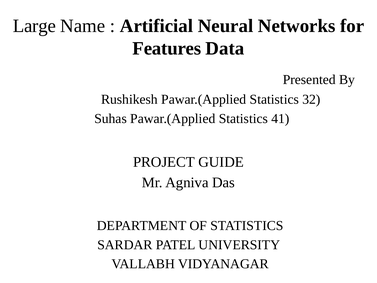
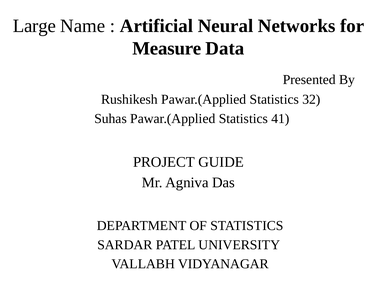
Features: Features -> Measure
